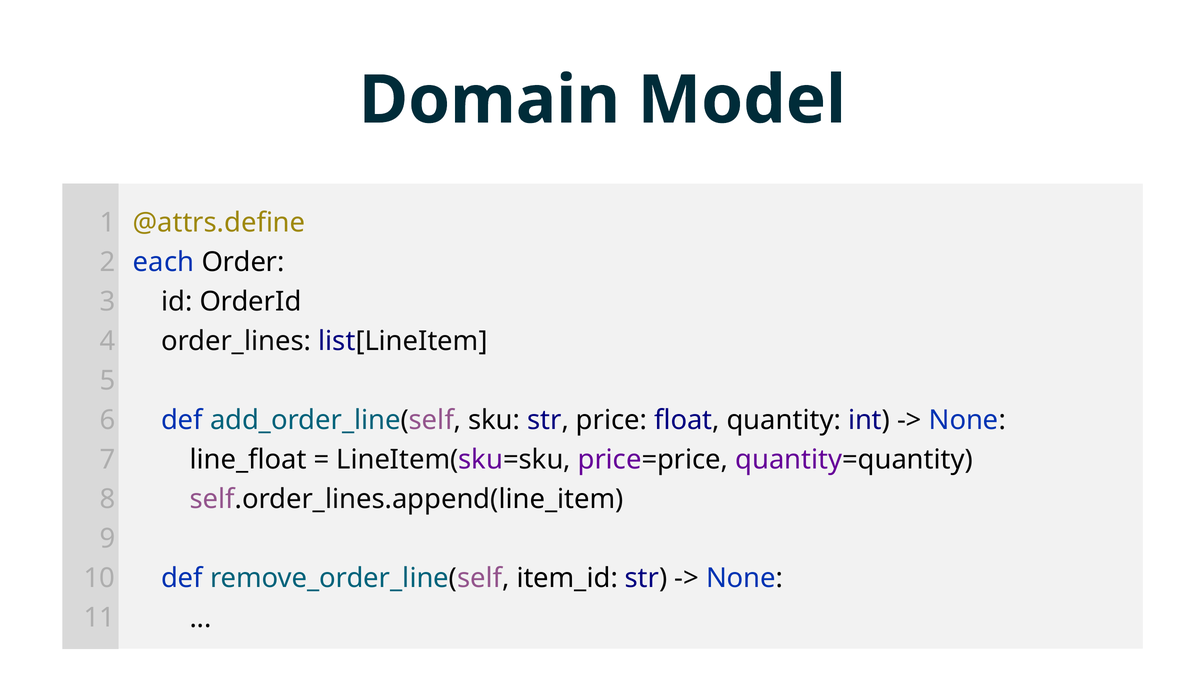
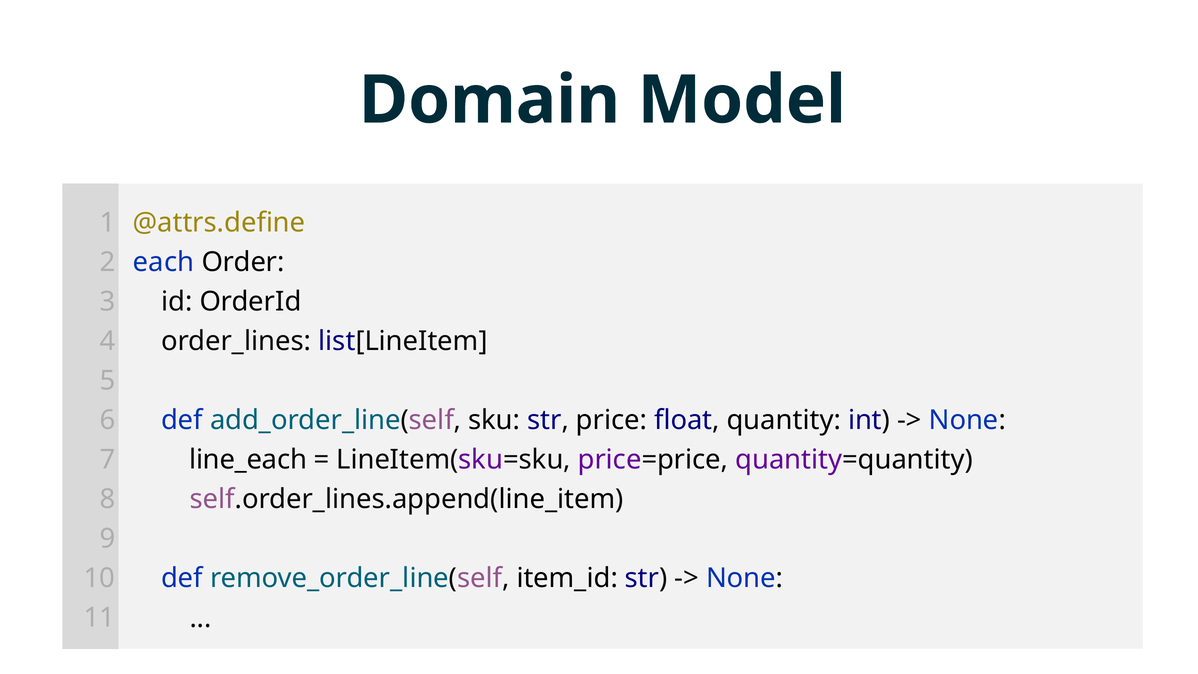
line_float: line_float -> line_each
